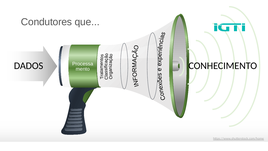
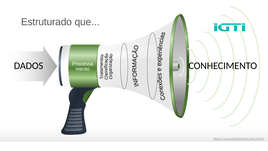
Condutores: Condutores -> Estruturado
